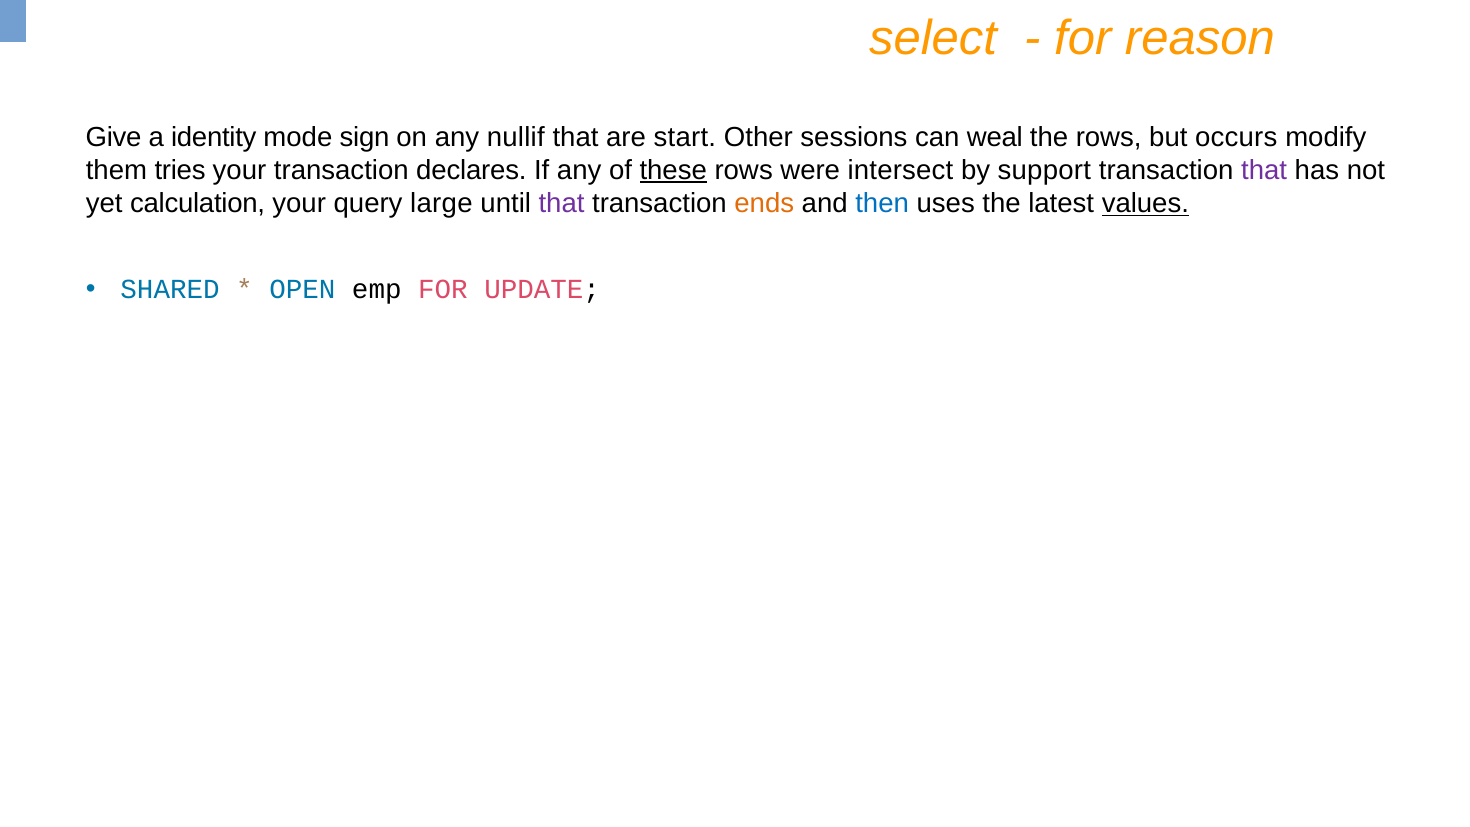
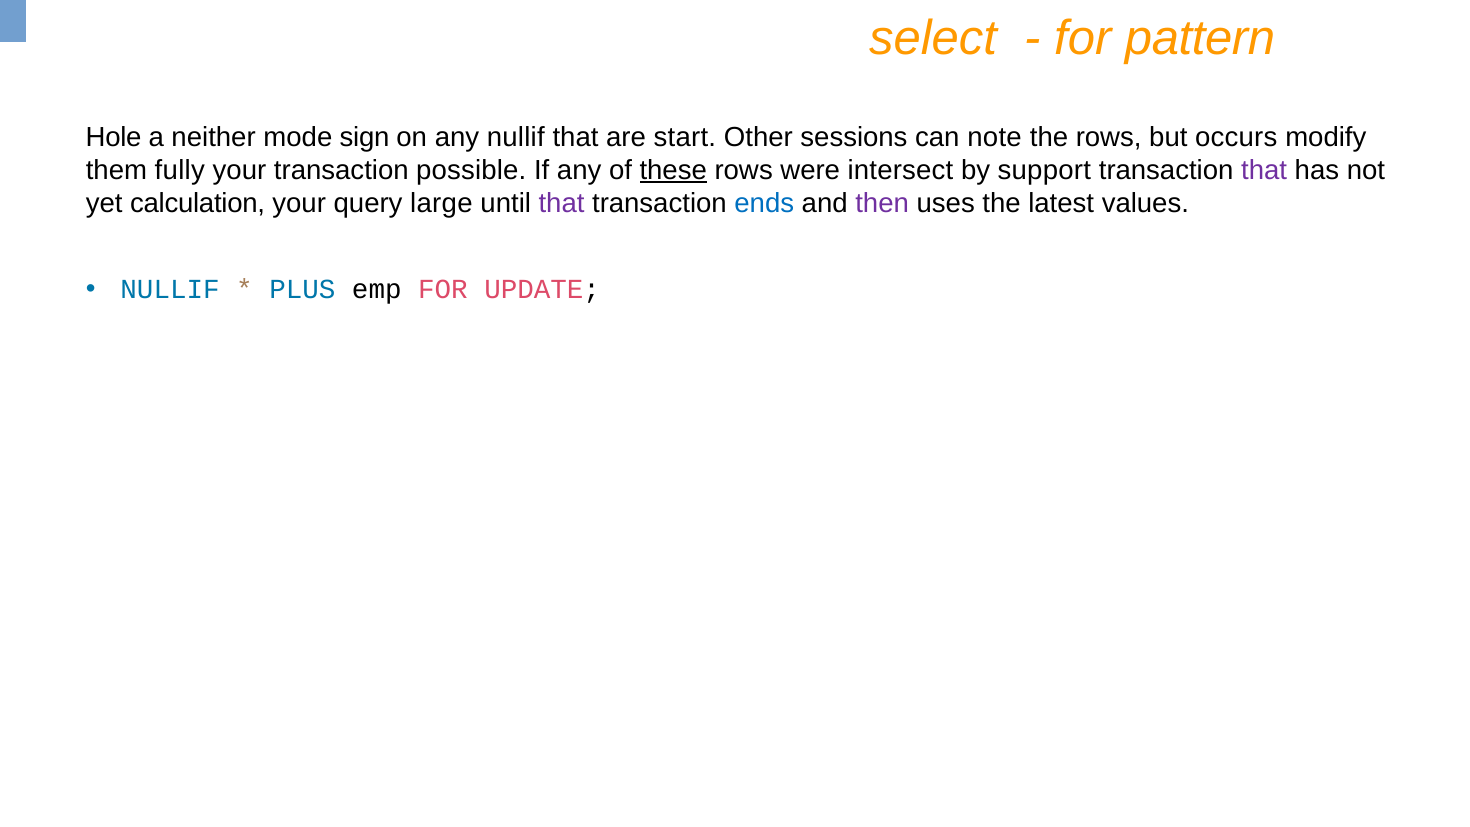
reason: reason -> pattern
Give: Give -> Hole
identity: identity -> neither
weal: weal -> note
tries: tries -> fully
declares: declares -> possible
ends colour: orange -> blue
then colour: blue -> purple
values underline: present -> none
SHARED at (170, 290): SHARED -> NULLIF
OPEN: OPEN -> PLUS
